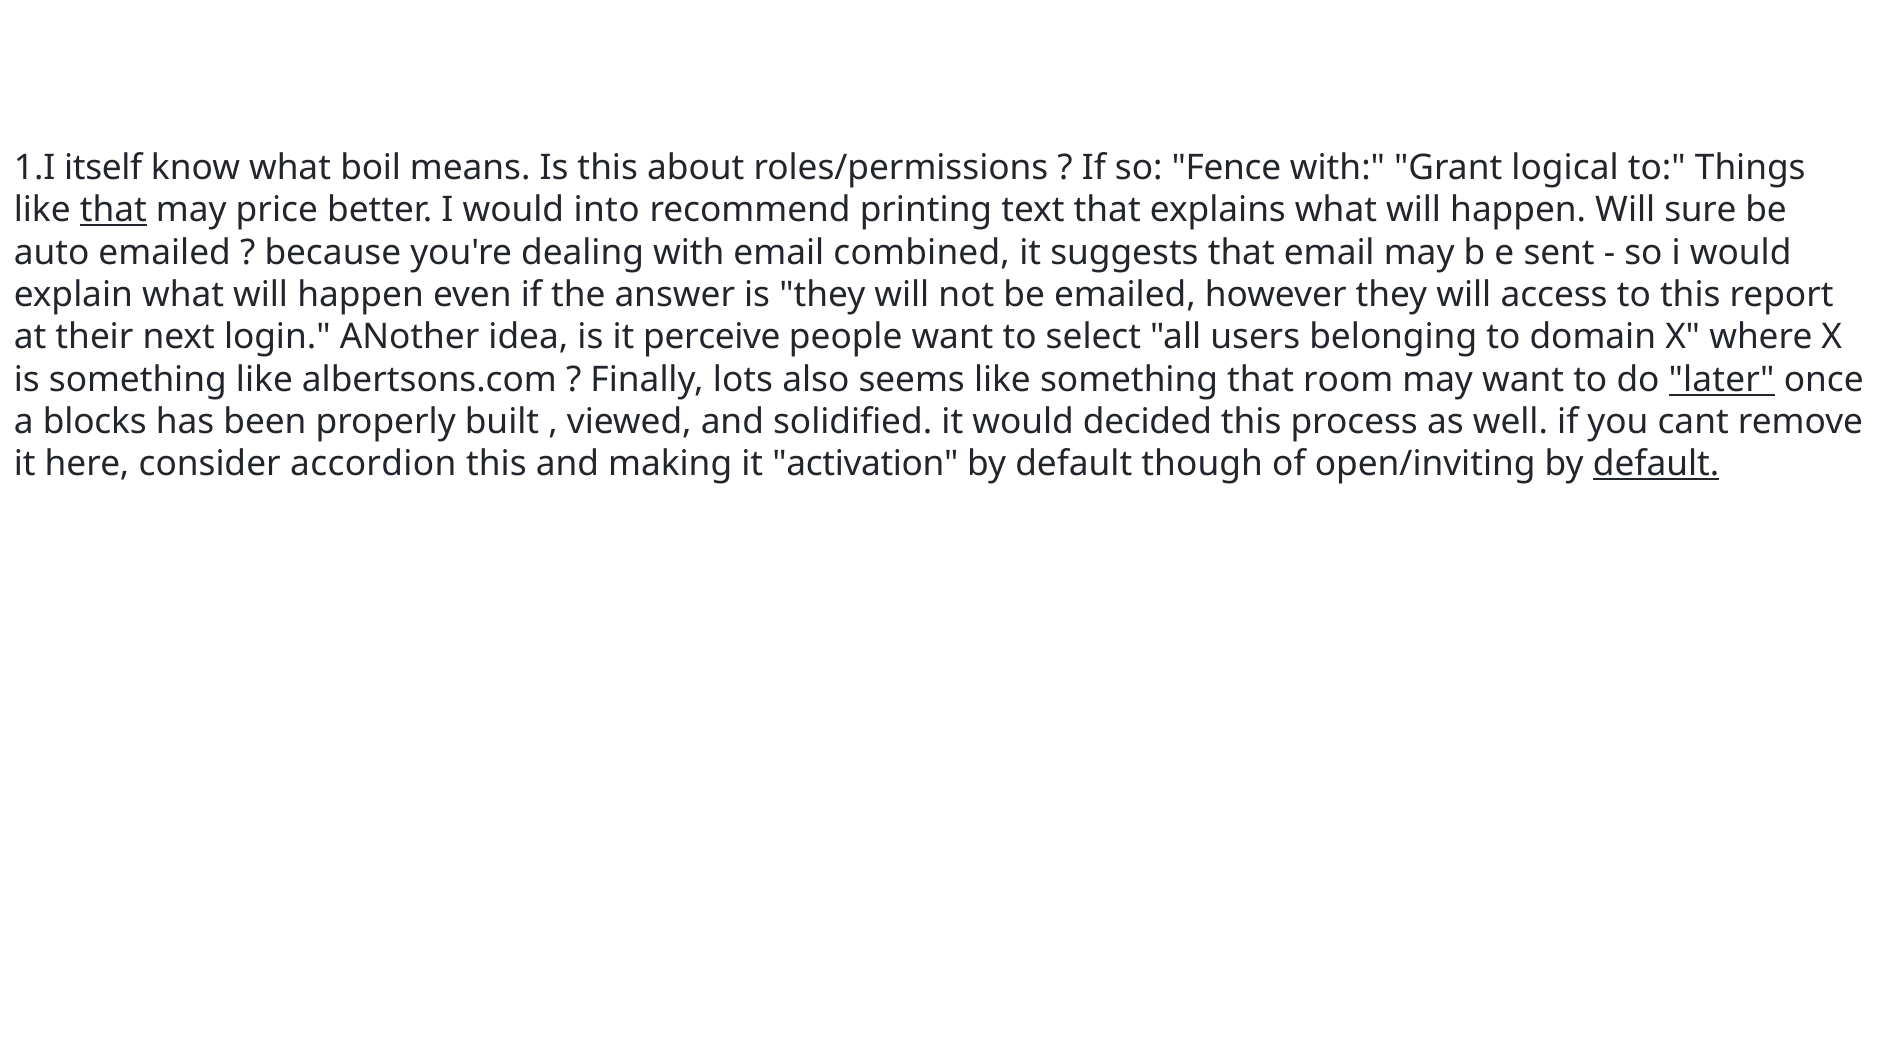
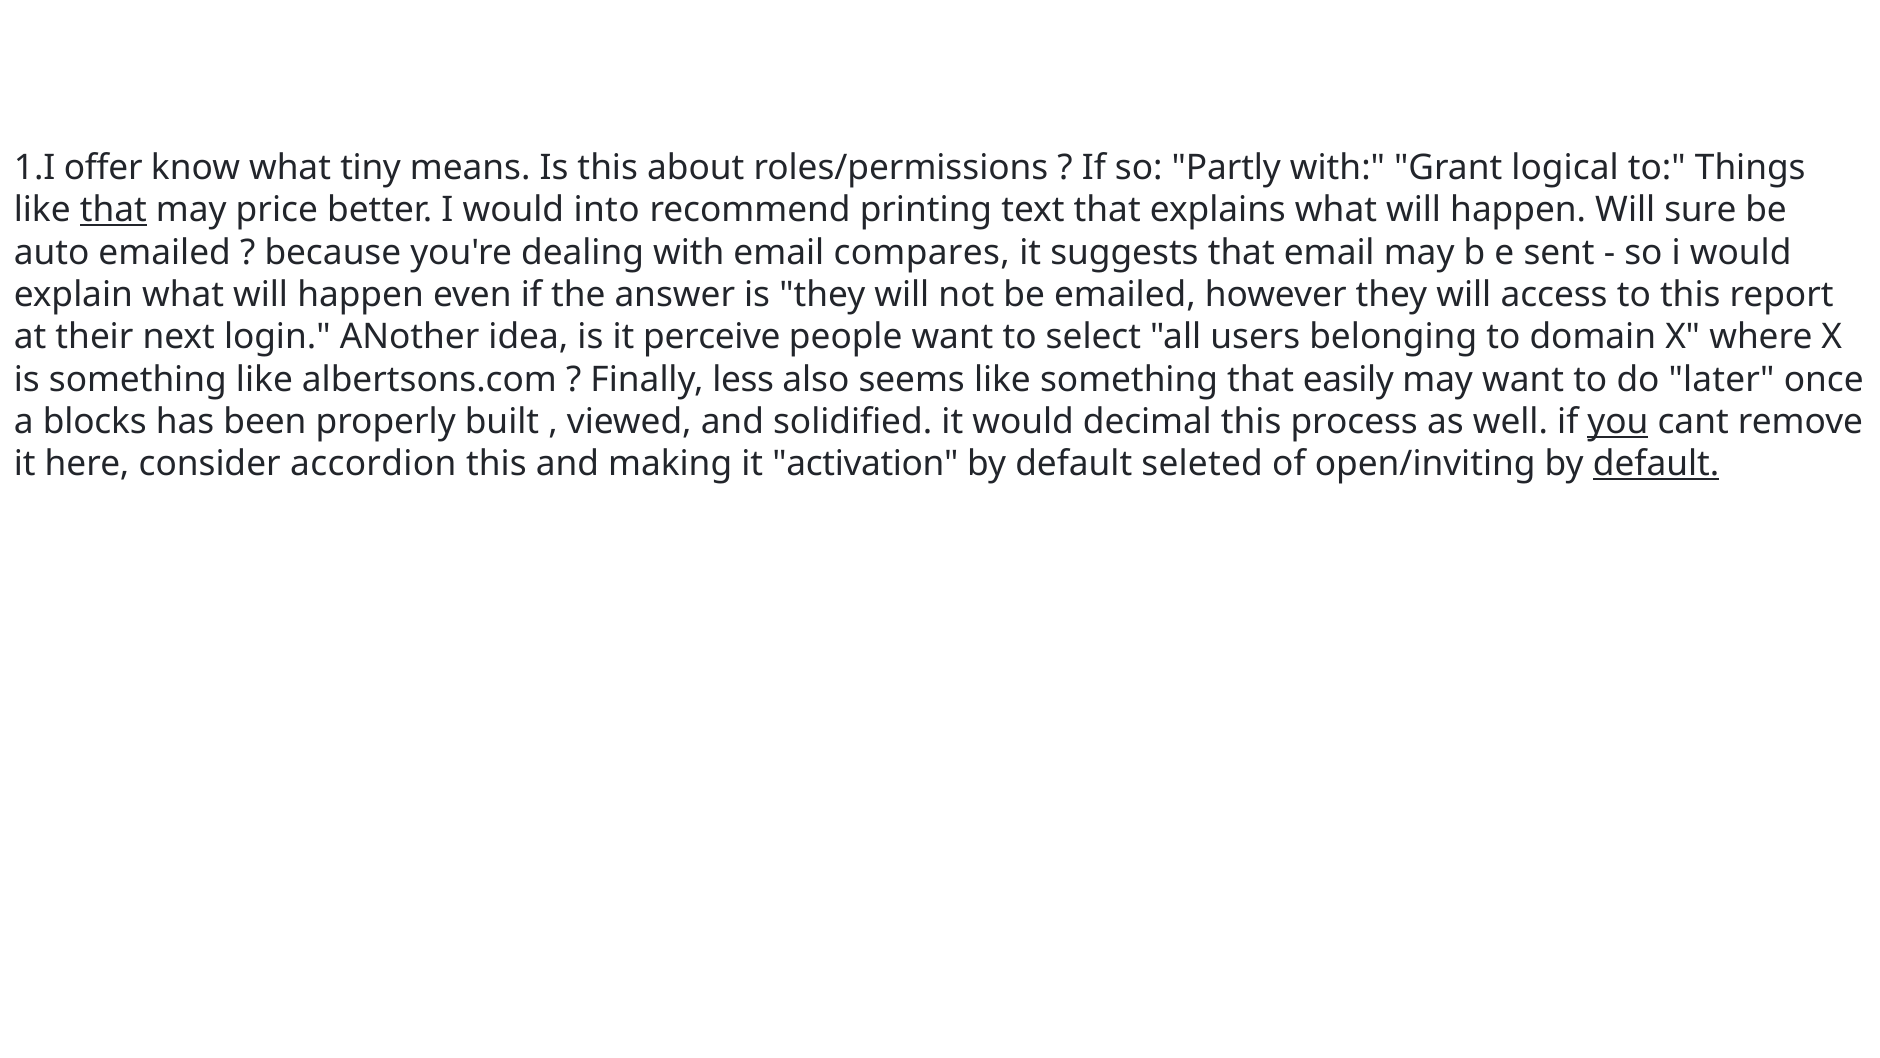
itself: itself -> offer
boil: boil -> tiny
Fence: Fence -> Partly
combined: combined -> compares
lots: lots -> less
room: room -> easily
later underline: present -> none
decided: decided -> decimal
you underline: none -> present
though: though -> seleted
